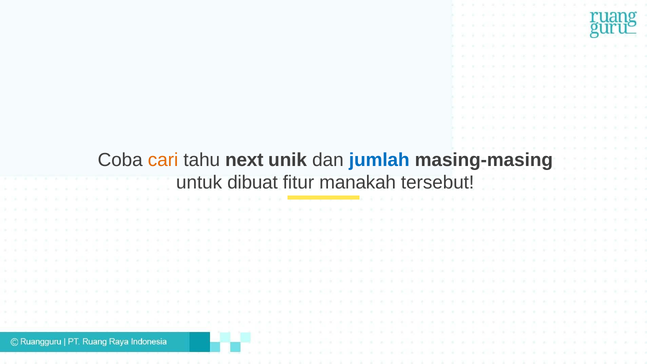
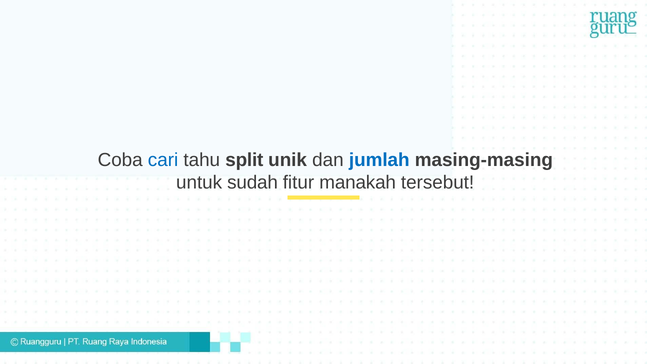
cari colour: orange -> blue
next: next -> split
dibuat: dibuat -> sudah
